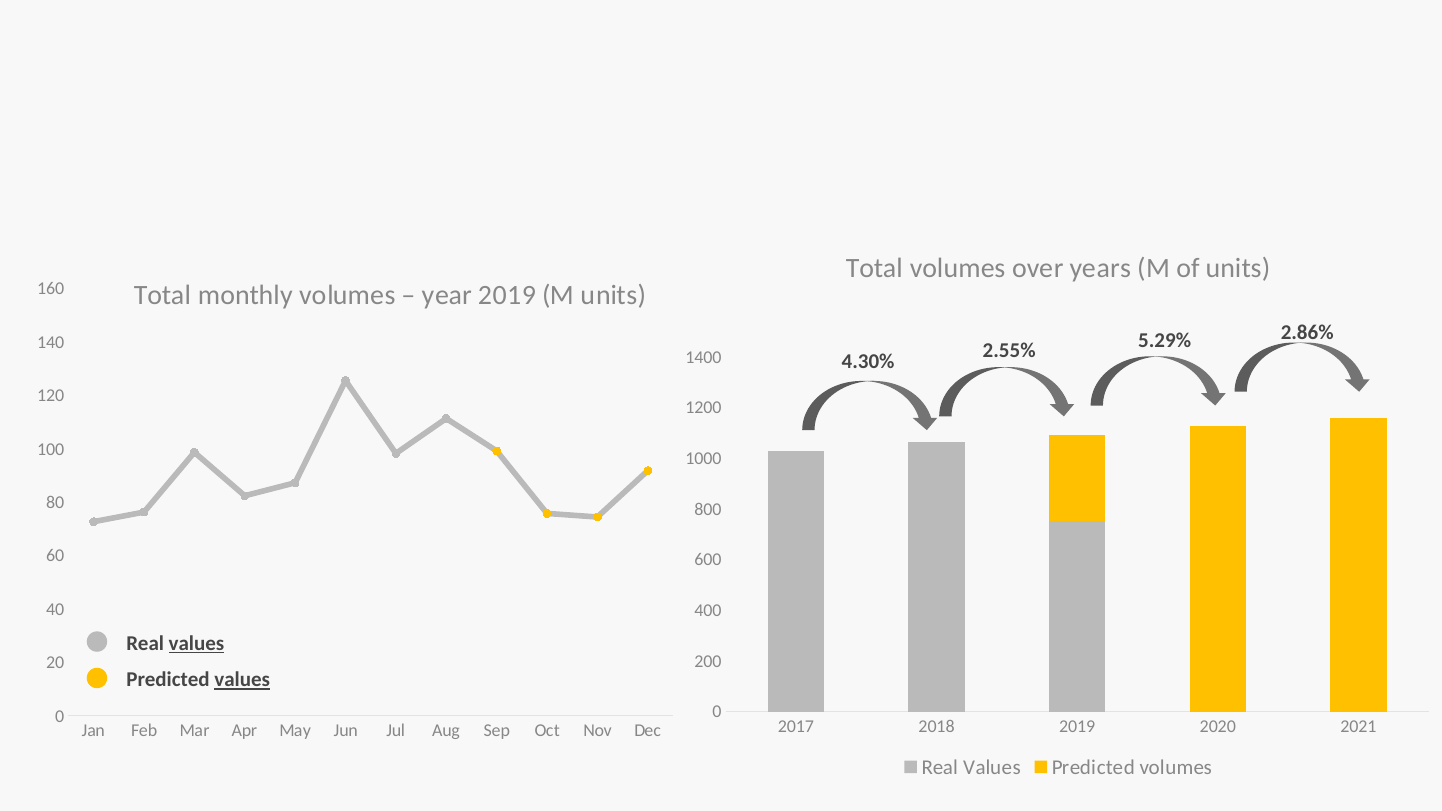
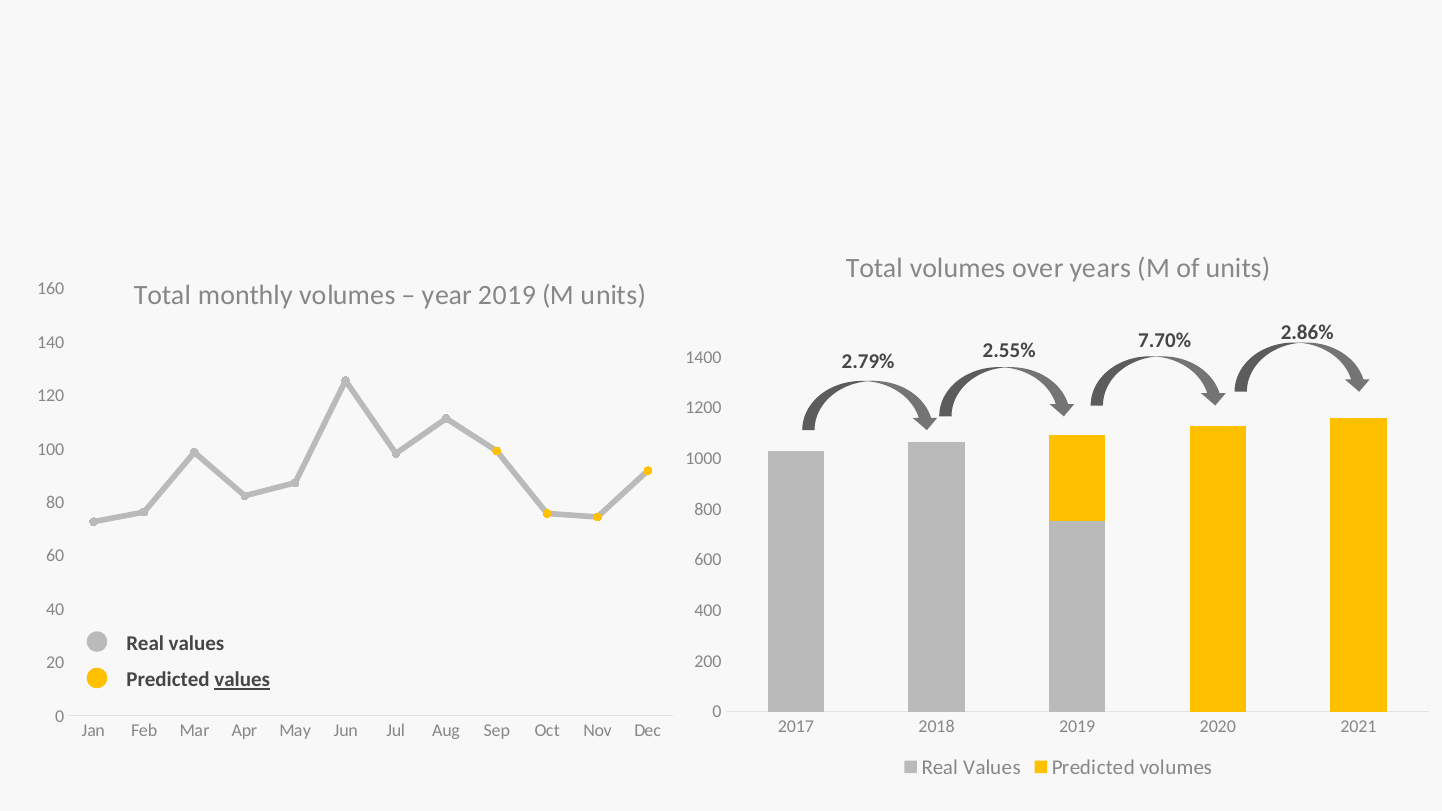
5.29%: 5.29% -> 7.70%
4.30%: 4.30% -> 2.79%
values at (196, 644) underline: present -> none
